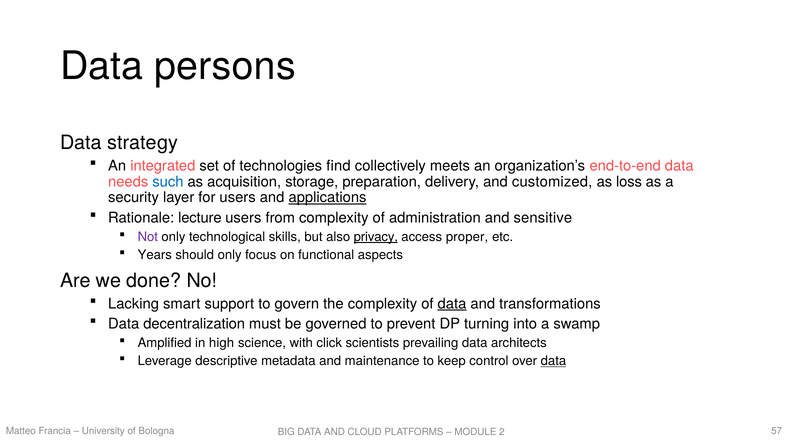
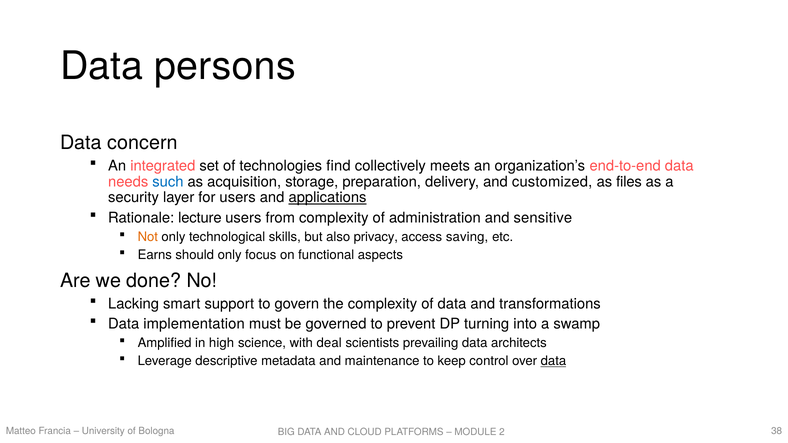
strategy: strategy -> concern
loss: loss -> files
Not colour: purple -> orange
privacy underline: present -> none
proper: proper -> saving
Years: Years -> Earns
data at (452, 304) underline: present -> none
decentralization: decentralization -> implementation
click: click -> deal
57: 57 -> 38
